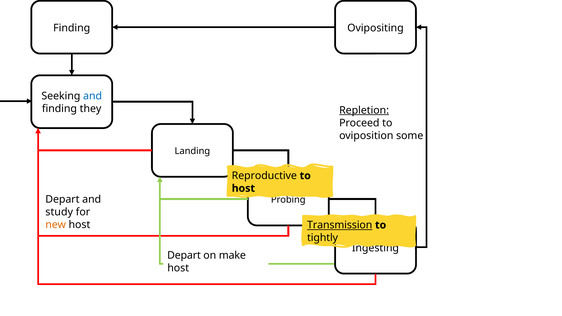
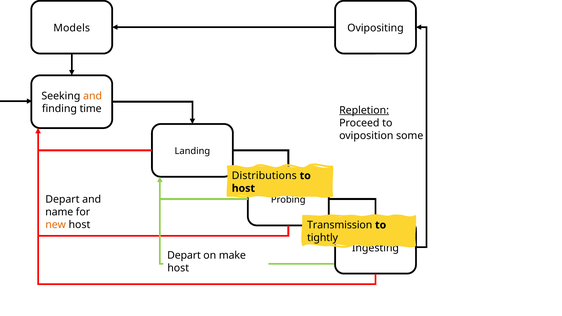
Finding at (72, 28): Finding -> Models
and at (93, 96) colour: blue -> orange
they: they -> time
Reproductive: Reproductive -> Distributions
study: study -> name
Transmission underline: present -> none
